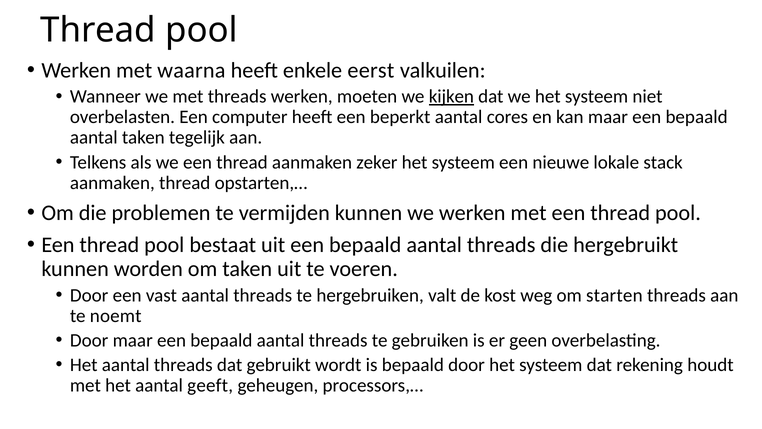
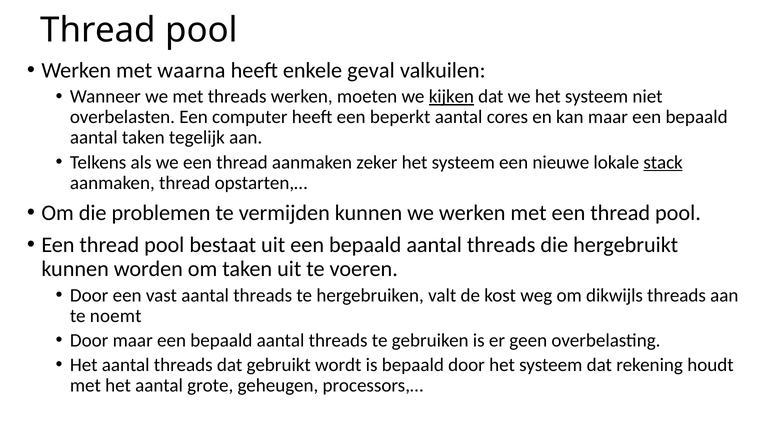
eerst: eerst -> geval
stack underline: none -> present
starten: starten -> dikwijls
geeft: geeft -> grote
